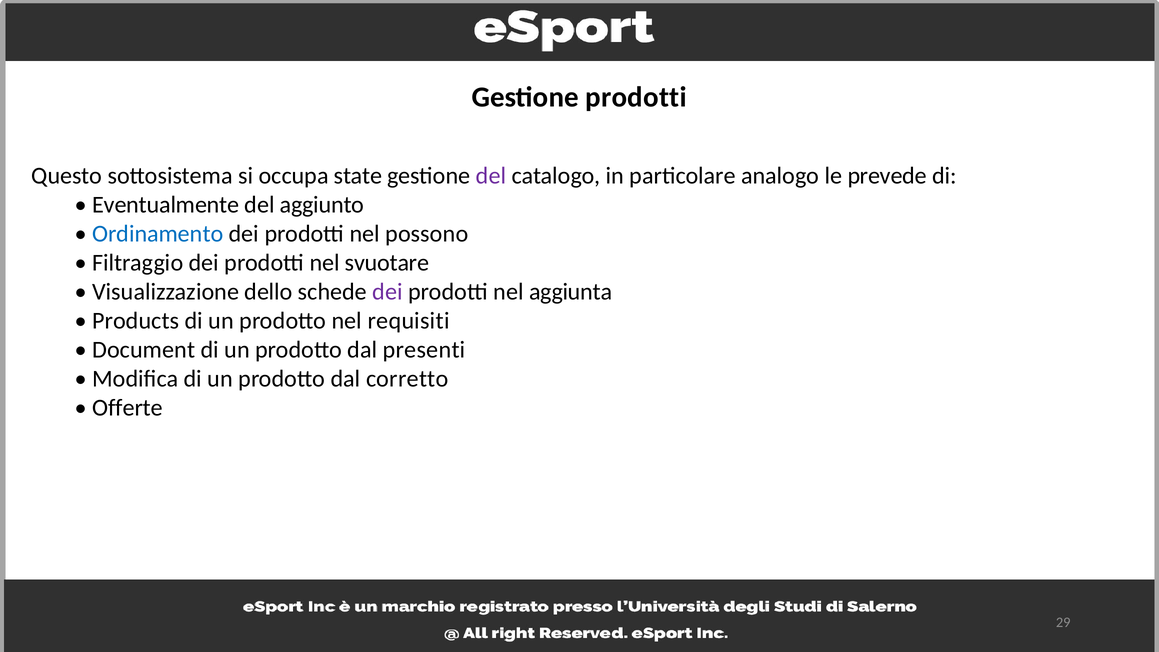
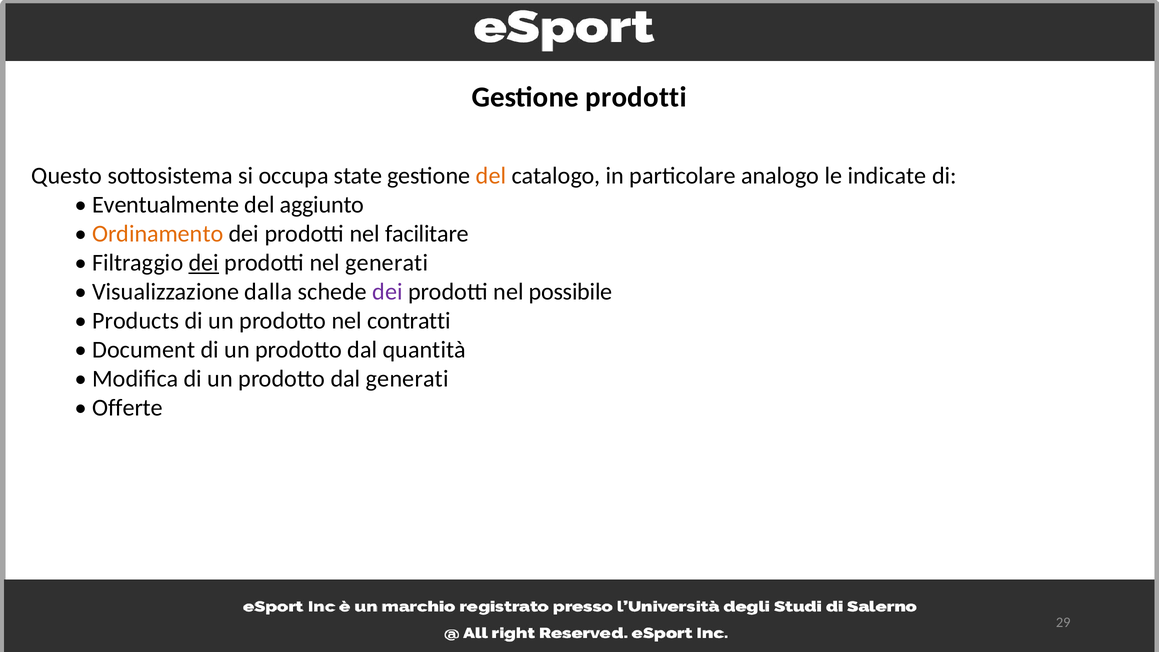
del at (491, 176) colour: purple -> orange
prevede: prevede -> indicate
Ordinamento colour: blue -> orange
possono: possono -> facilitare
dei at (204, 263) underline: none -> present
nel svuotare: svuotare -> generati
dello: dello -> dalla
aggiunta: aggiunta -> possibile
requisiti: requisiti -> contratti
presenti: presenti -> quantità
dal corretto: corretto -> generati
